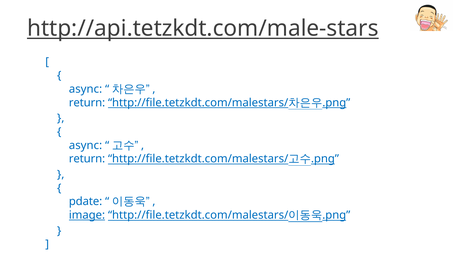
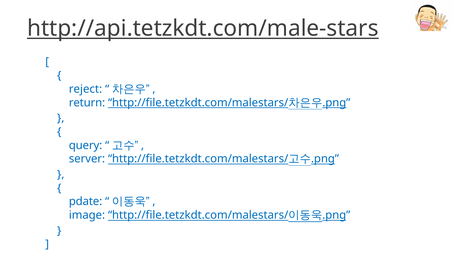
async at (85, 89): async -> reject
async at (85, 145): async -> query
return at (87, 159): return -> server
image underline: present -> none
